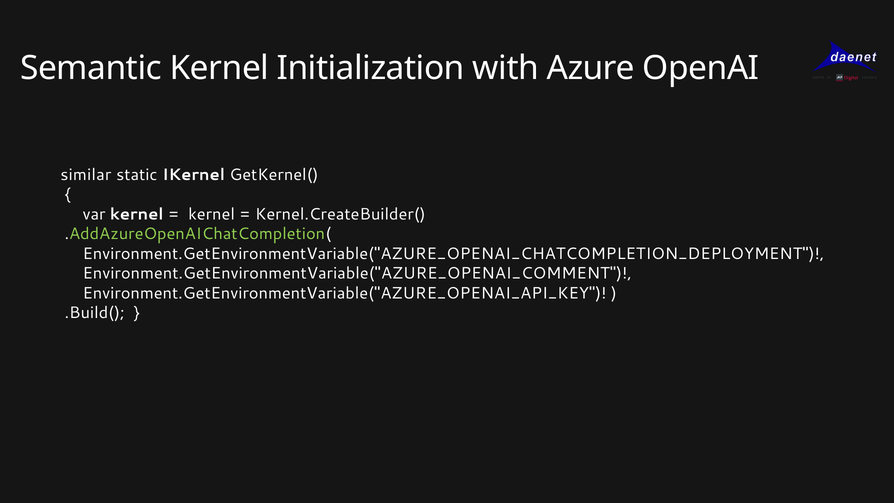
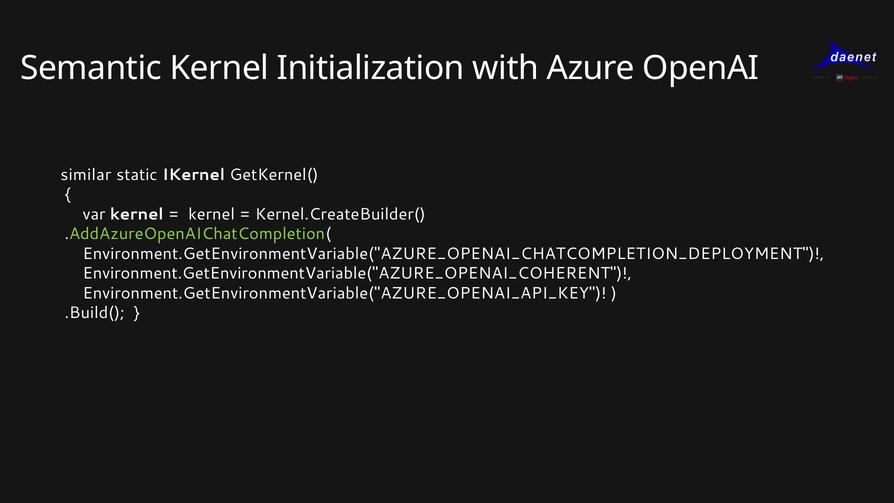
Environment.GetEnvironmentVariable("AZURE_OPENAI_COMMENT: Environment.GetEnvironmentVariable("AZURE_OPENAI_COMMENT -> Environment.GetEnvironmentVariable("AZURE_OPENAI_COHERENT
